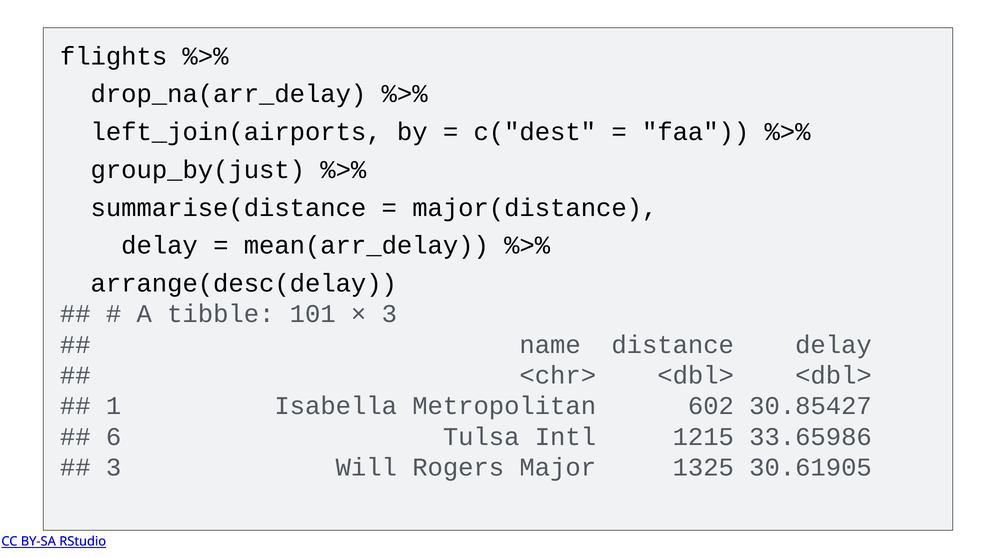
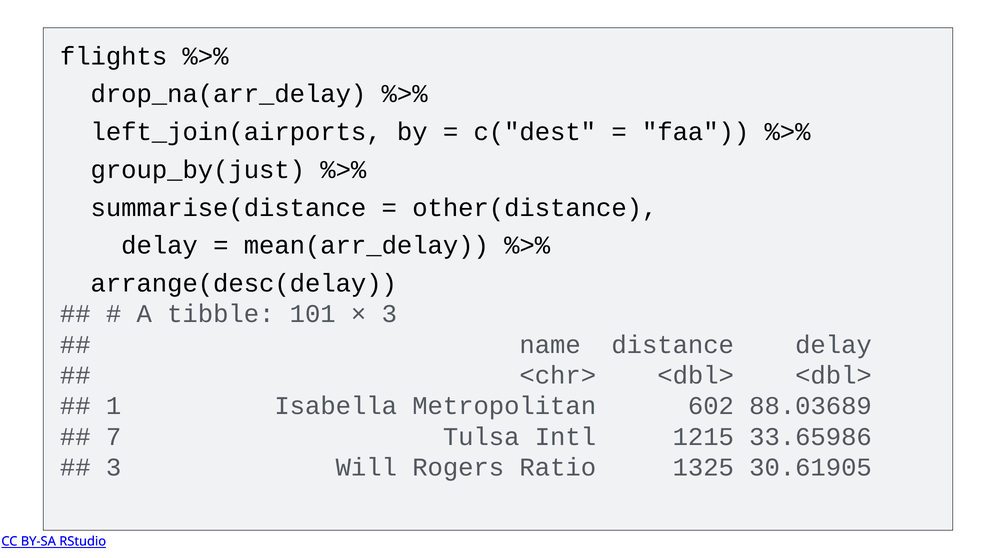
major(distance: major(distance -> other(distance
30.85427: 30.85427 -> 88.03689
6: 6 -> 7
Major: Major -> Ratio
